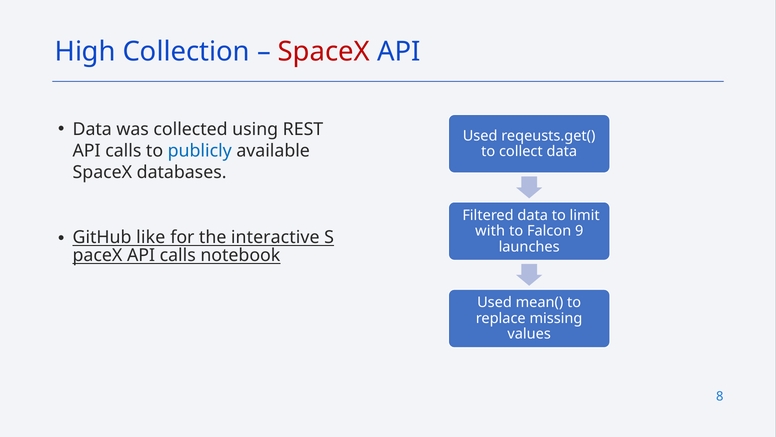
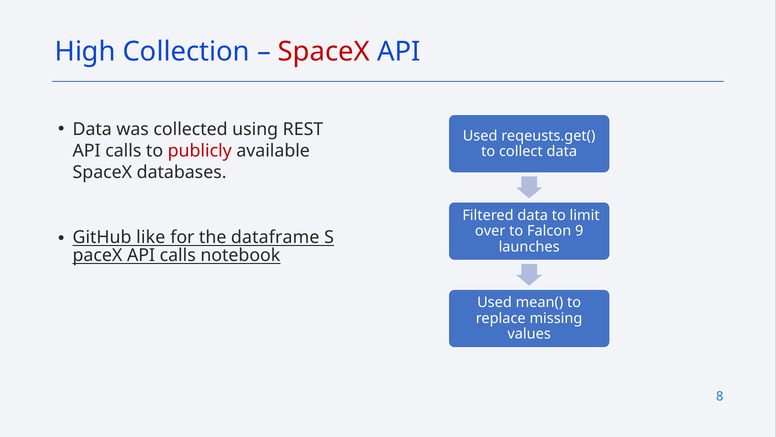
publicly colour: blue -> red
with: with -> over
interactive: interactive -> dataframe
